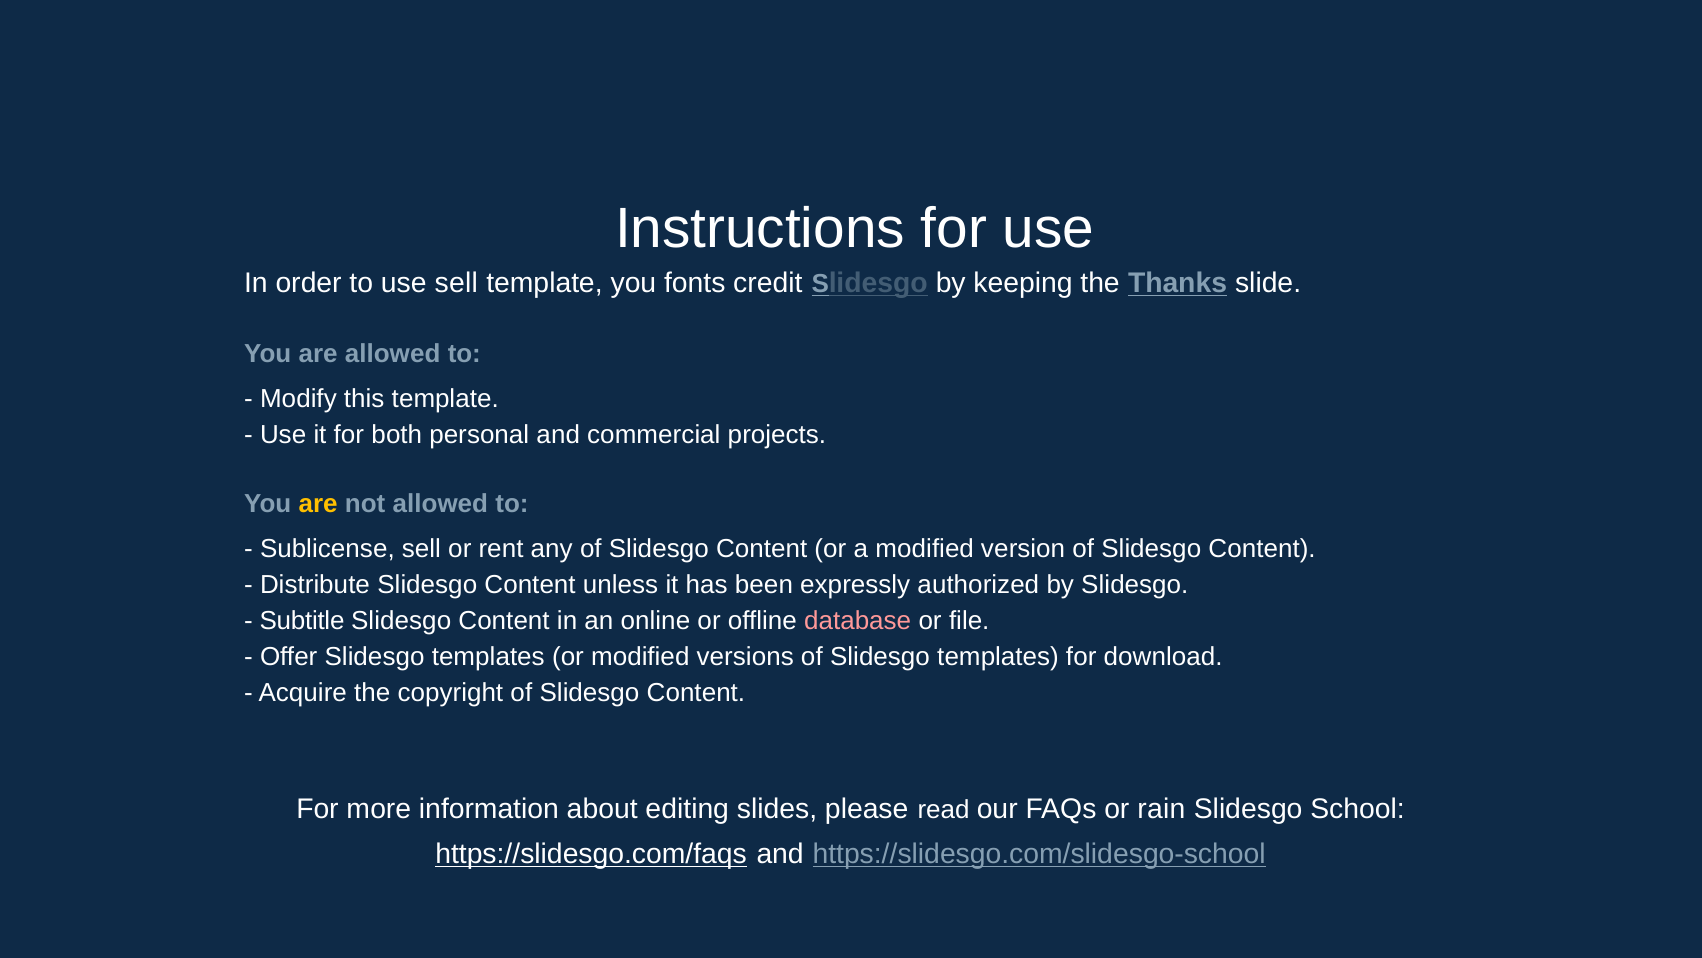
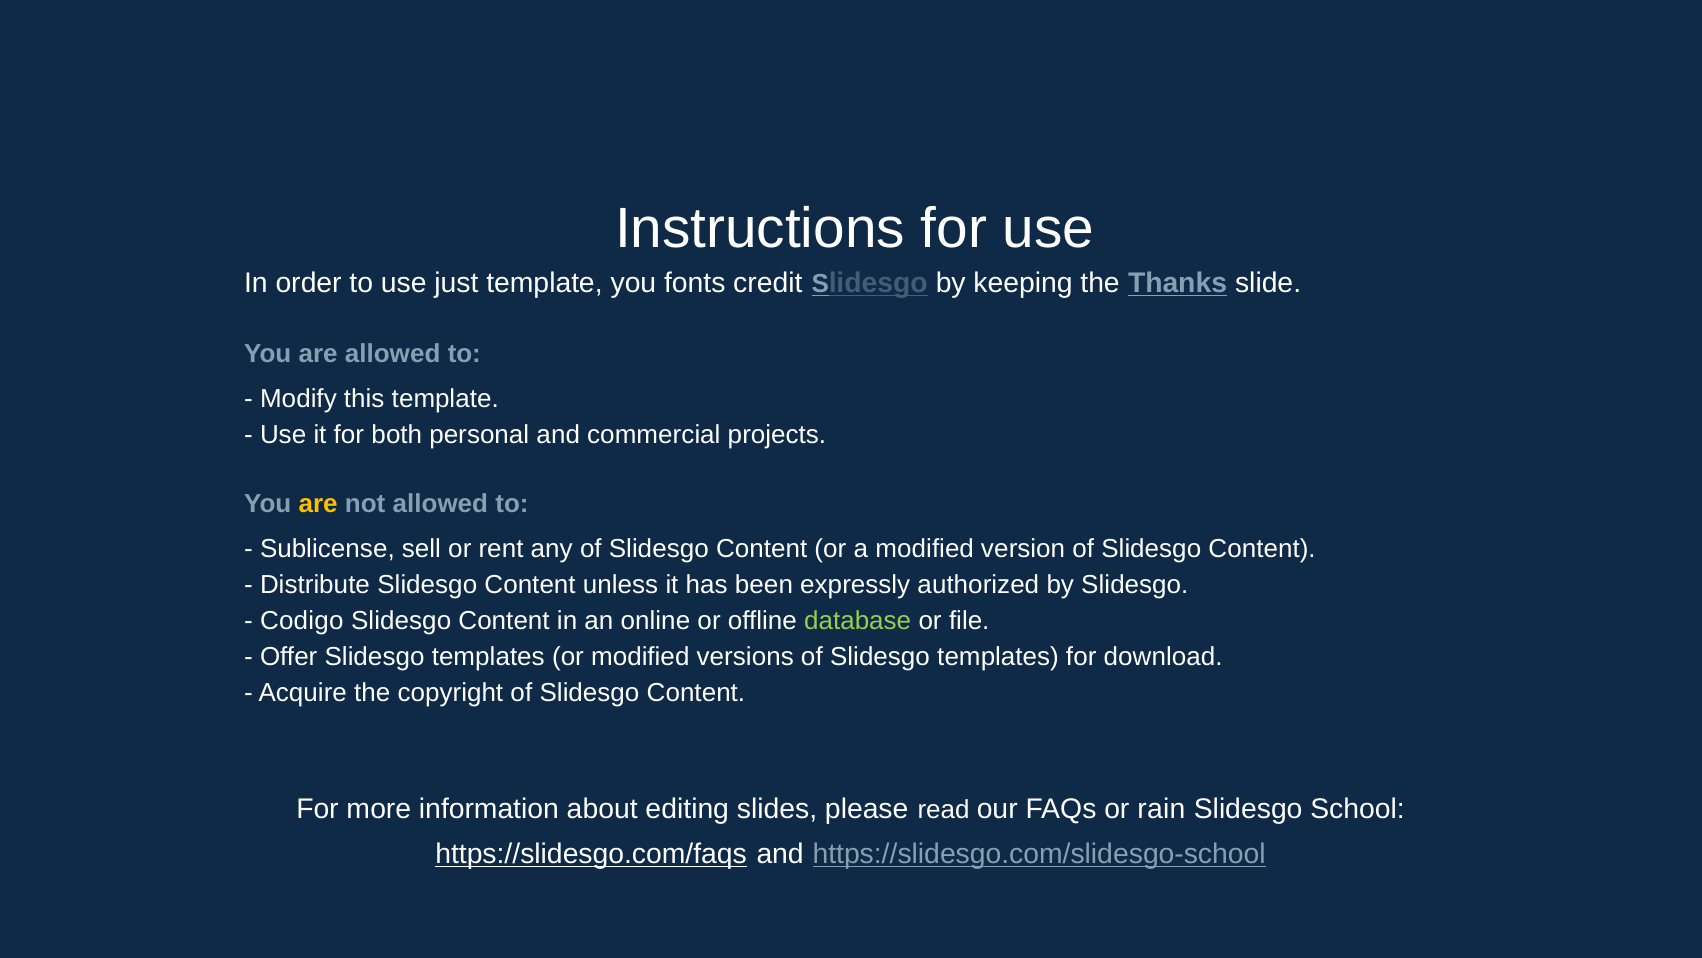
use sell: sell -> just
Subtitle: Subtitle -> Codigo
database colour: pink -> light green
